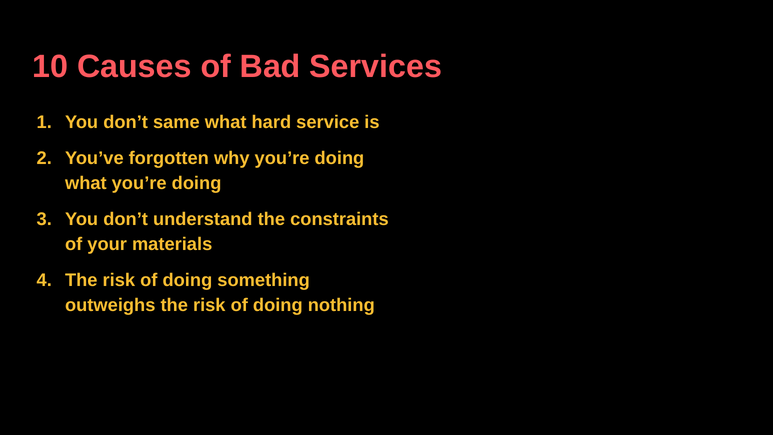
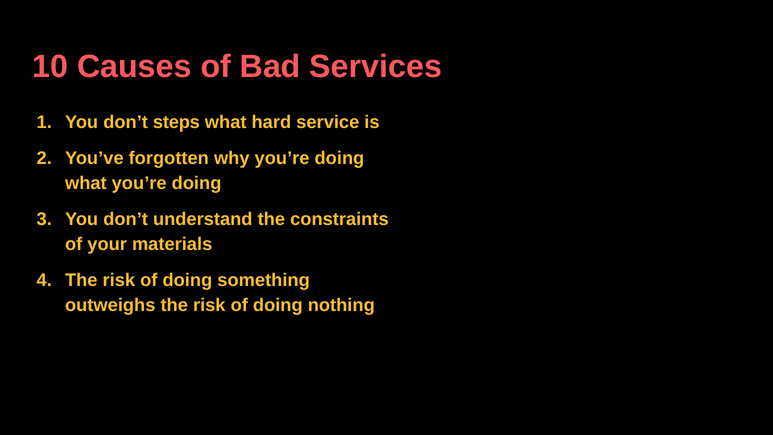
same: same -> steps
